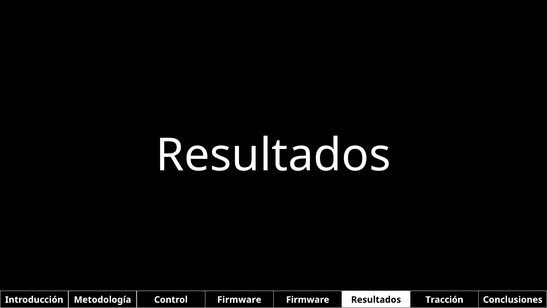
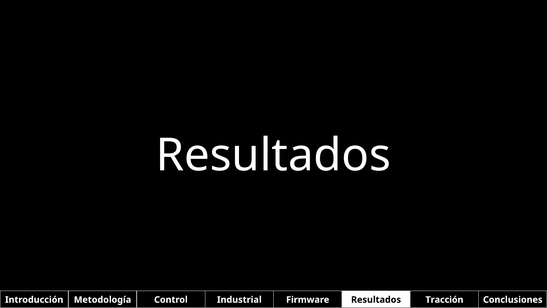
Control Firmware: Firmware -> Industrial
